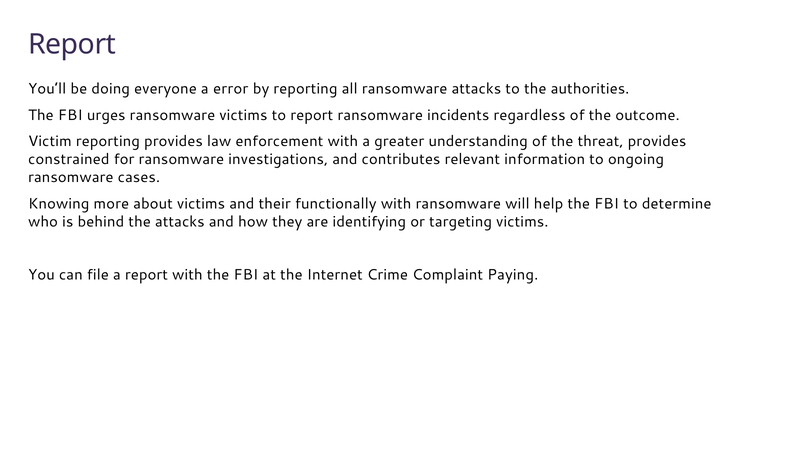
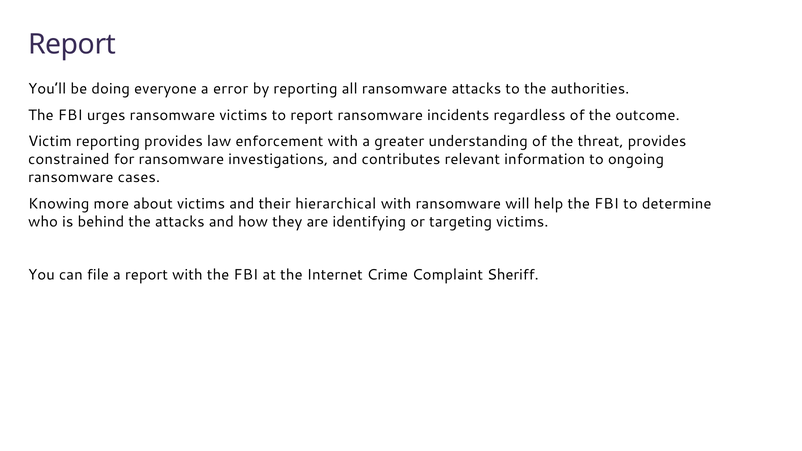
functionally: functionally -> hierarchical
Paying: Paying -> Sheriff
